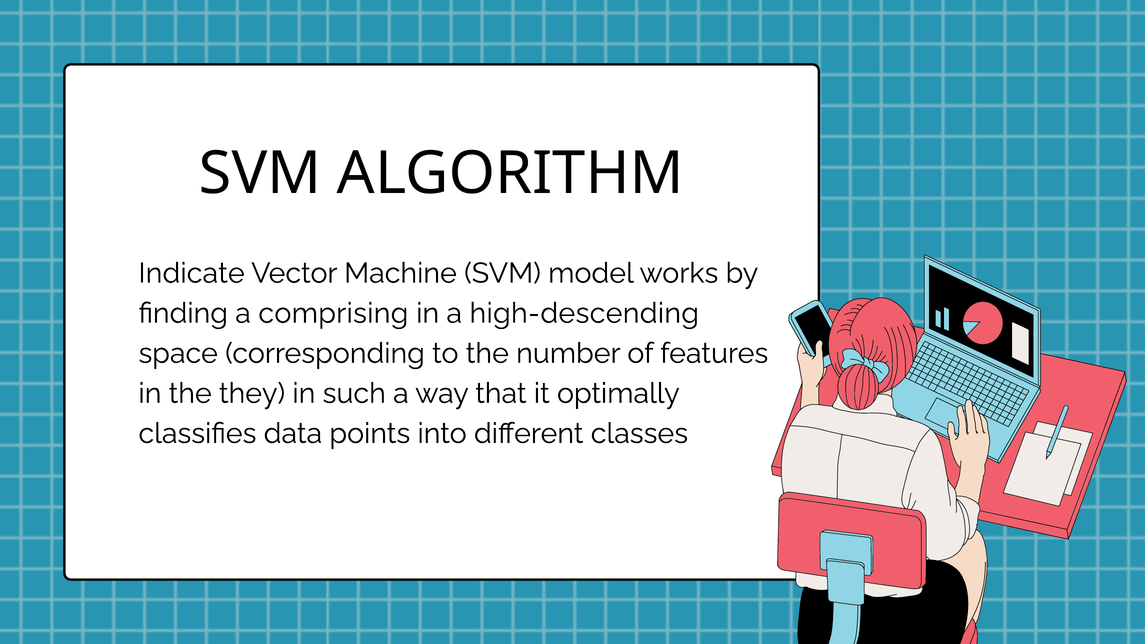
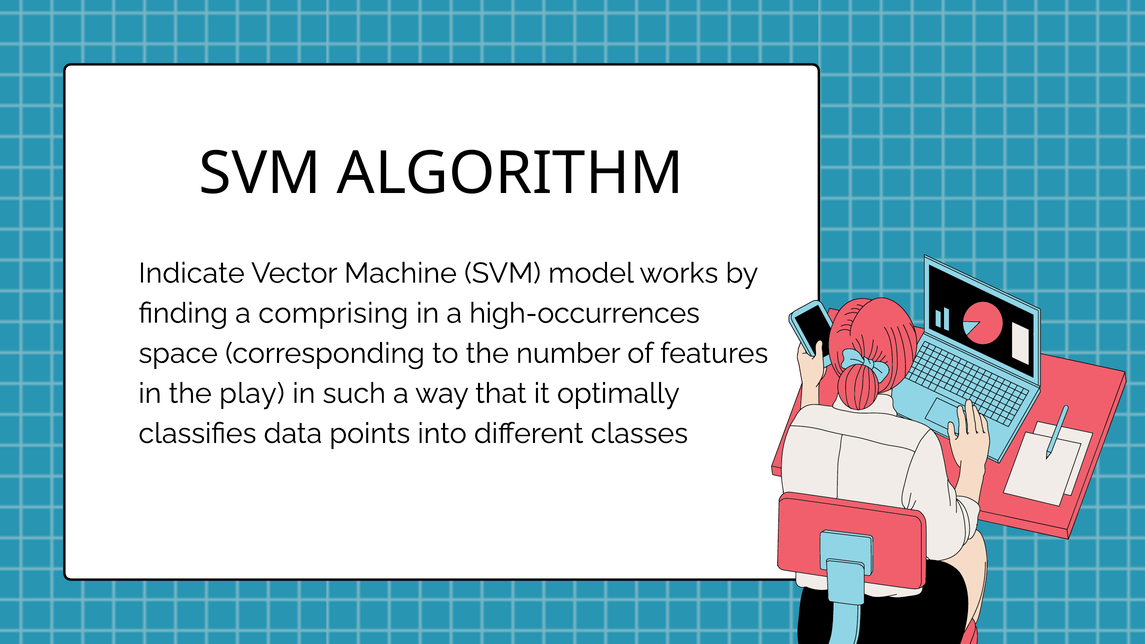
high-descending: high-descending -> high-occurrences
they: they -> play
